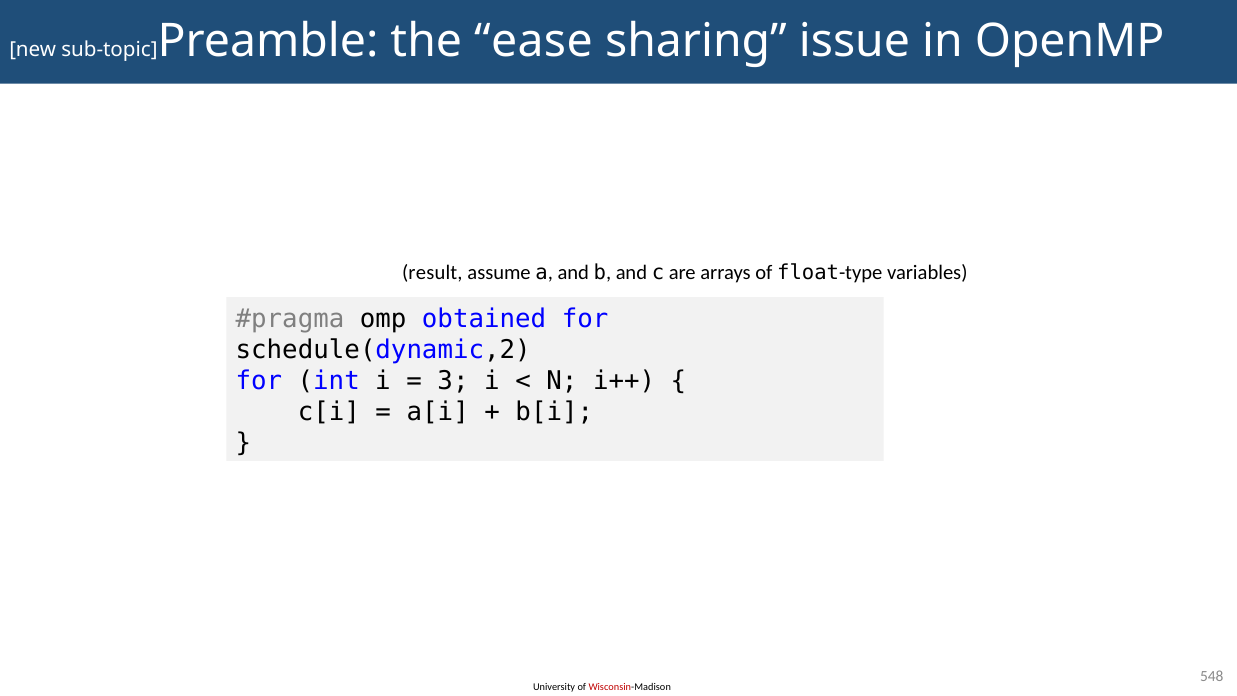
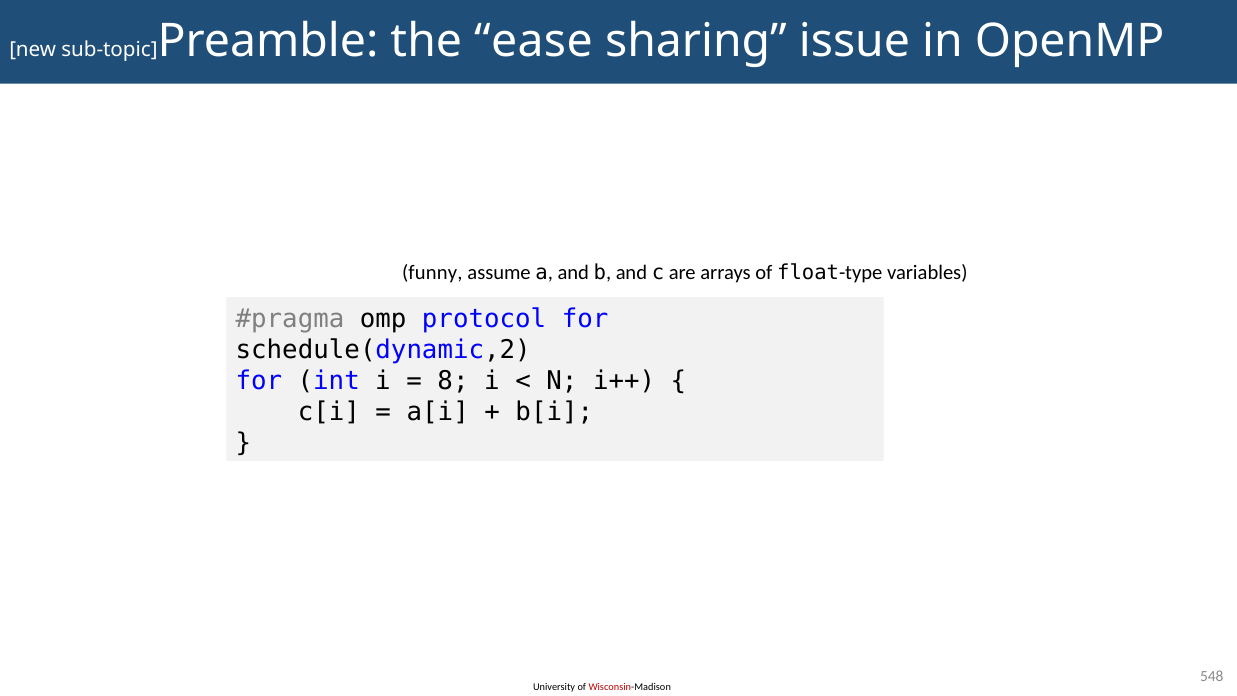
result: result -> funny
obtained: obtained -> protocol
3: 3 -> 8
